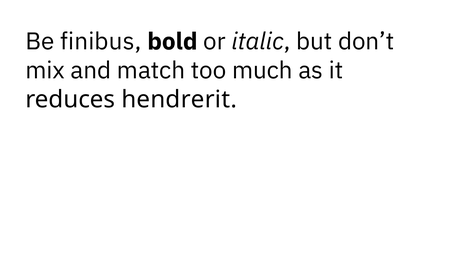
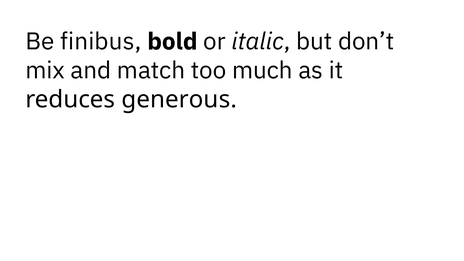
hendrerit: hendrerit -> generous
